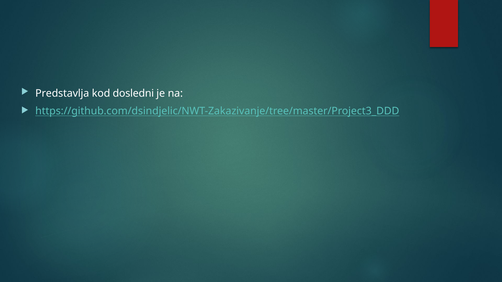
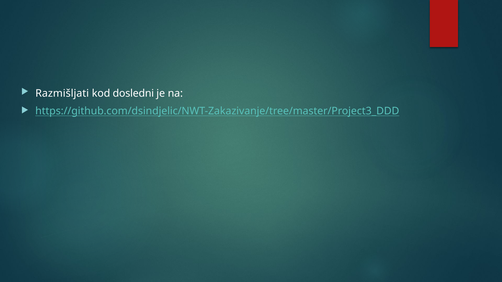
Predstavlja: Predstavlja -> Razmišljati
